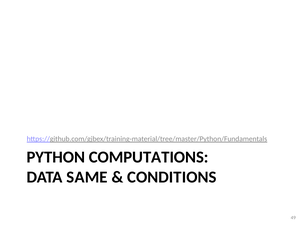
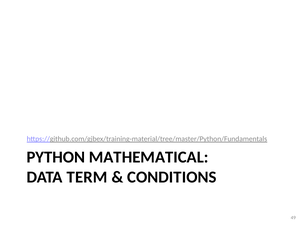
COMPUTATIONS: COMPUTATIONS -> MATHEMATICAL
SAME: SAME -> TERM
